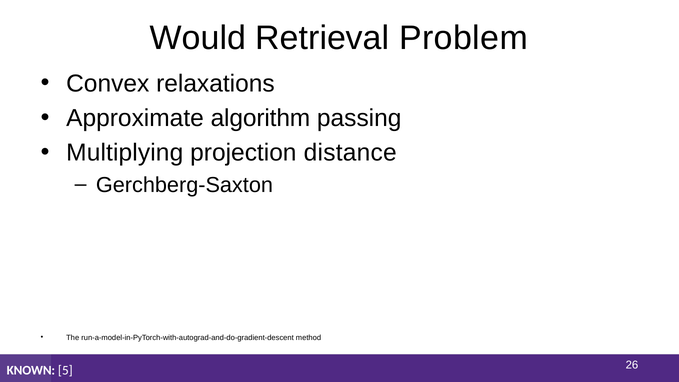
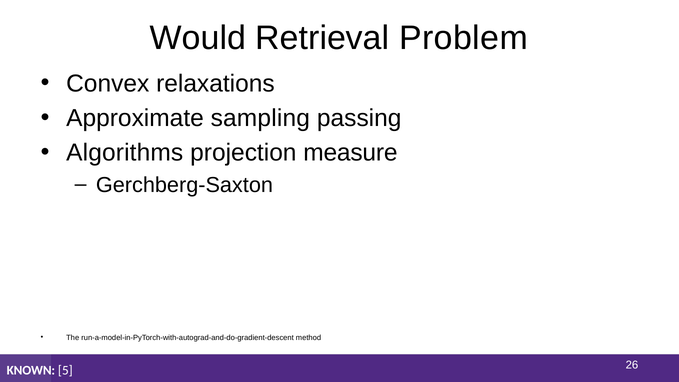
algorithm: algorithm -> sampling
Multiplying: Multiplying -> Algorithms
distance: distance -> measure
